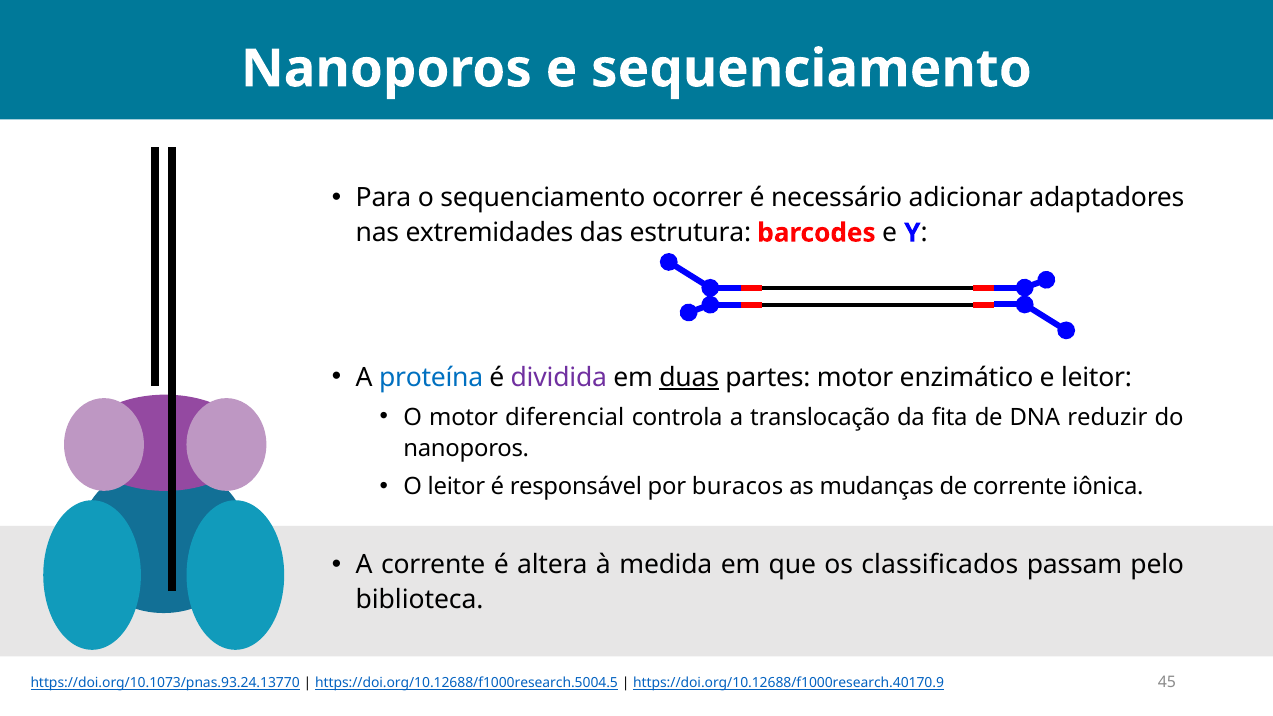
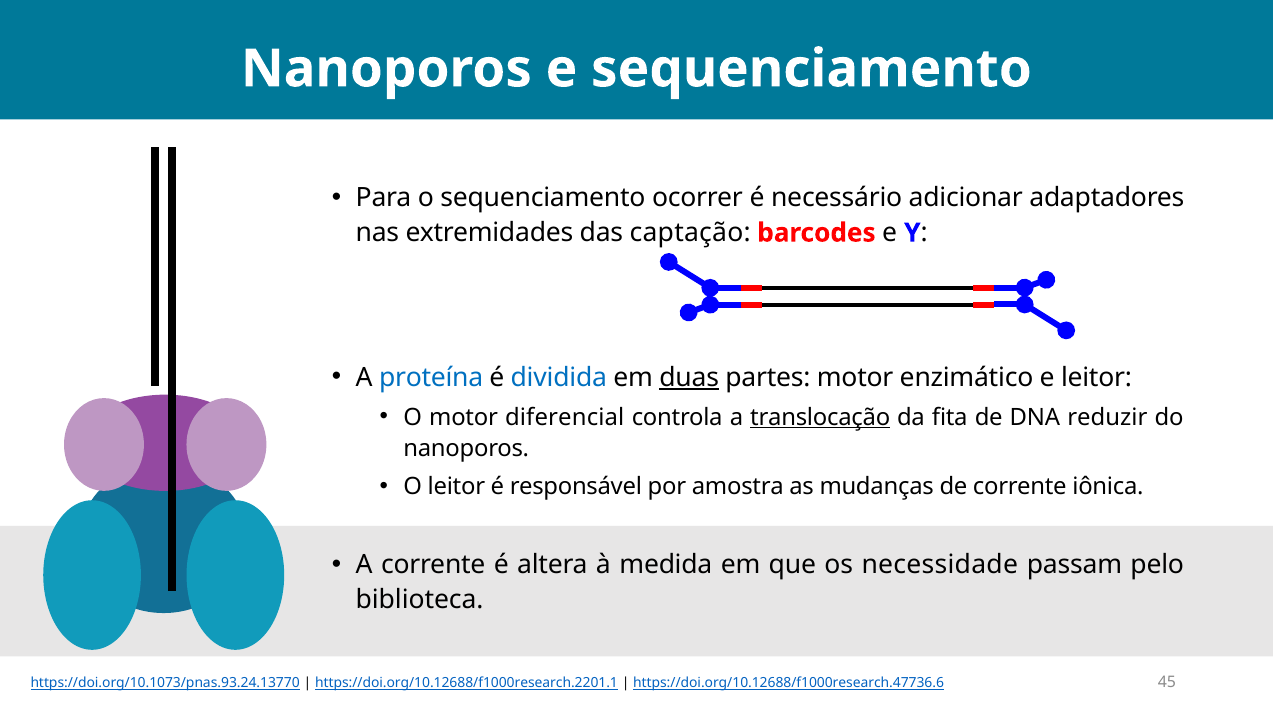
estrutura: estrutura -> captação
dividida colour: purple -> blue
translocação underline: none -> present
buracos: buracos -> amostra
classificados: classificados -> necessidade
https://doi.org/10.12688/f1000research.5004.5: https://doi.org/10.12688/f1000research.5004.5 -> https://doi.org/10.12688/f1000research.2201.1
https://doi.org/10.12688/f1000research.40170.9: https://doi.org/10.12688/f1000research.40170.9 -> https://doi.org/10.12688/f1000research.47736.6
